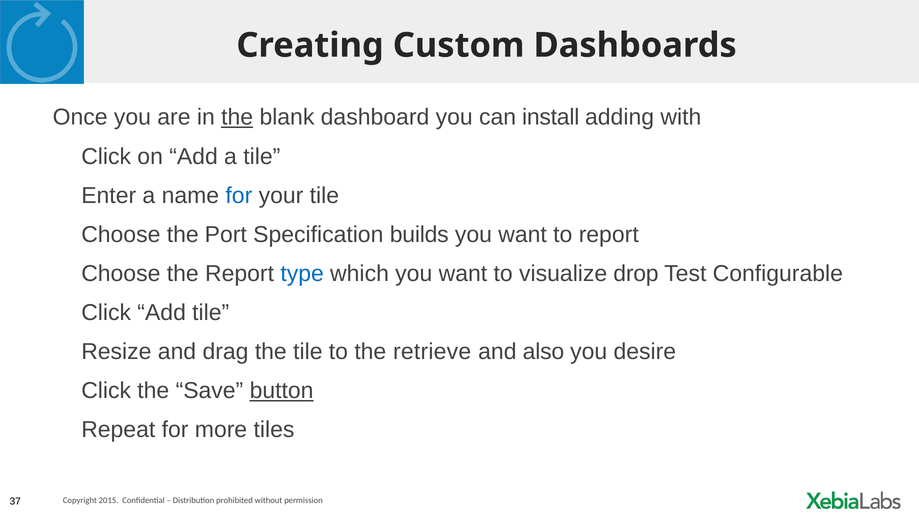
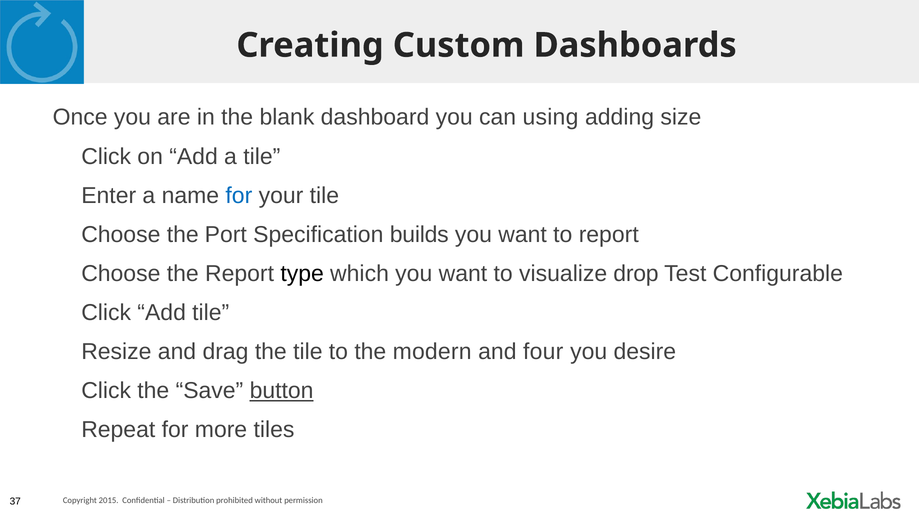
the at (237, 117) underline: present -> none
install: install -> using
with: with -> size
type colour: blue -> black
retrieve: retrieve -> modern
also: also -> four
